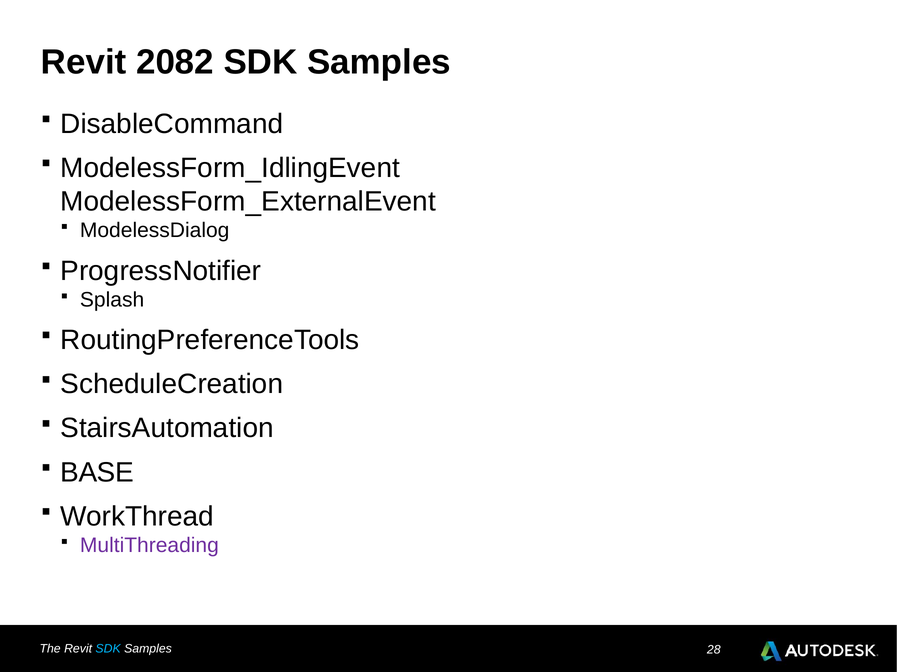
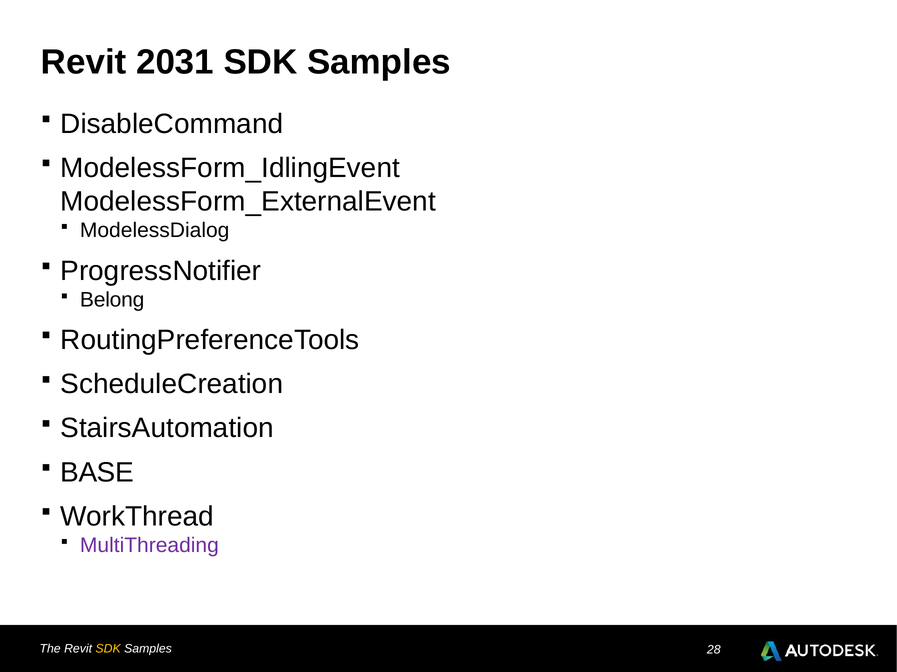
2082: 2082 -> 2031
Splash: Splash -> Belong
SDK at (108, 649) colour: light blue -> yellow
